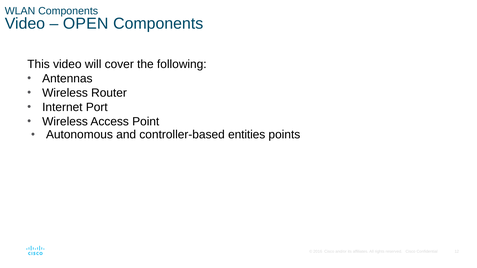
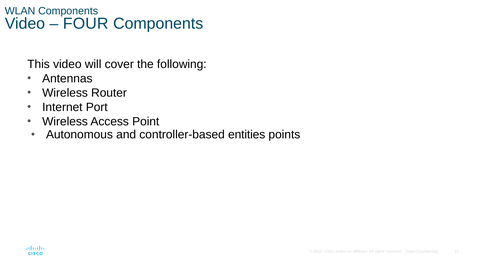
OPEN: OPEN -> FOUR
